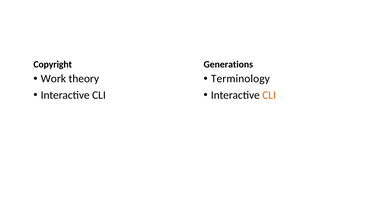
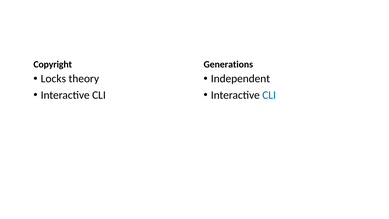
Work: Work -> Locks
Terminology: Terminology -> Independent
CLI at (269, 95) colour: orange -> blue
